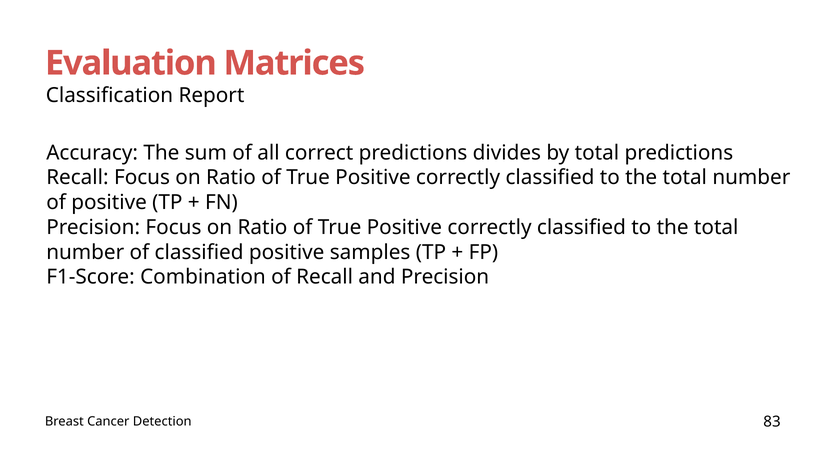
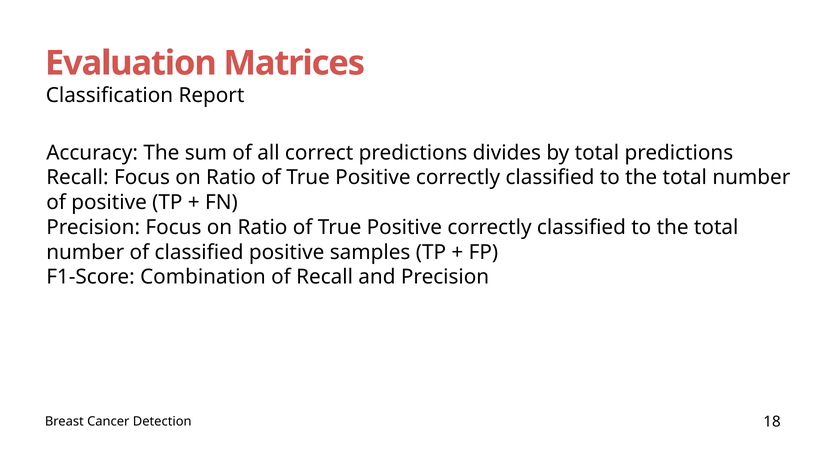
83: 83 -> 18
